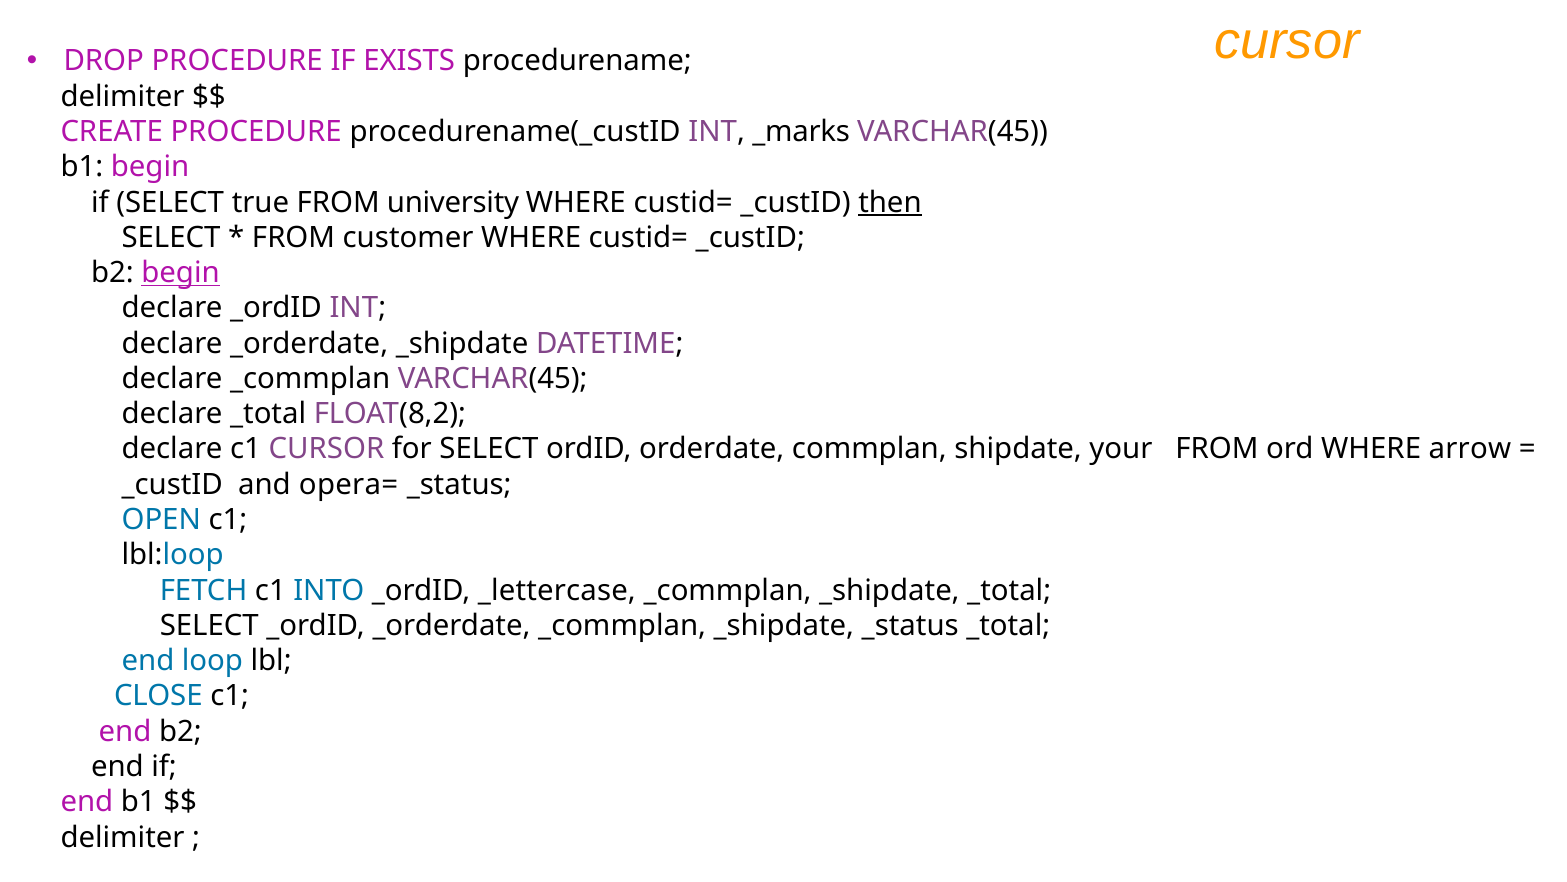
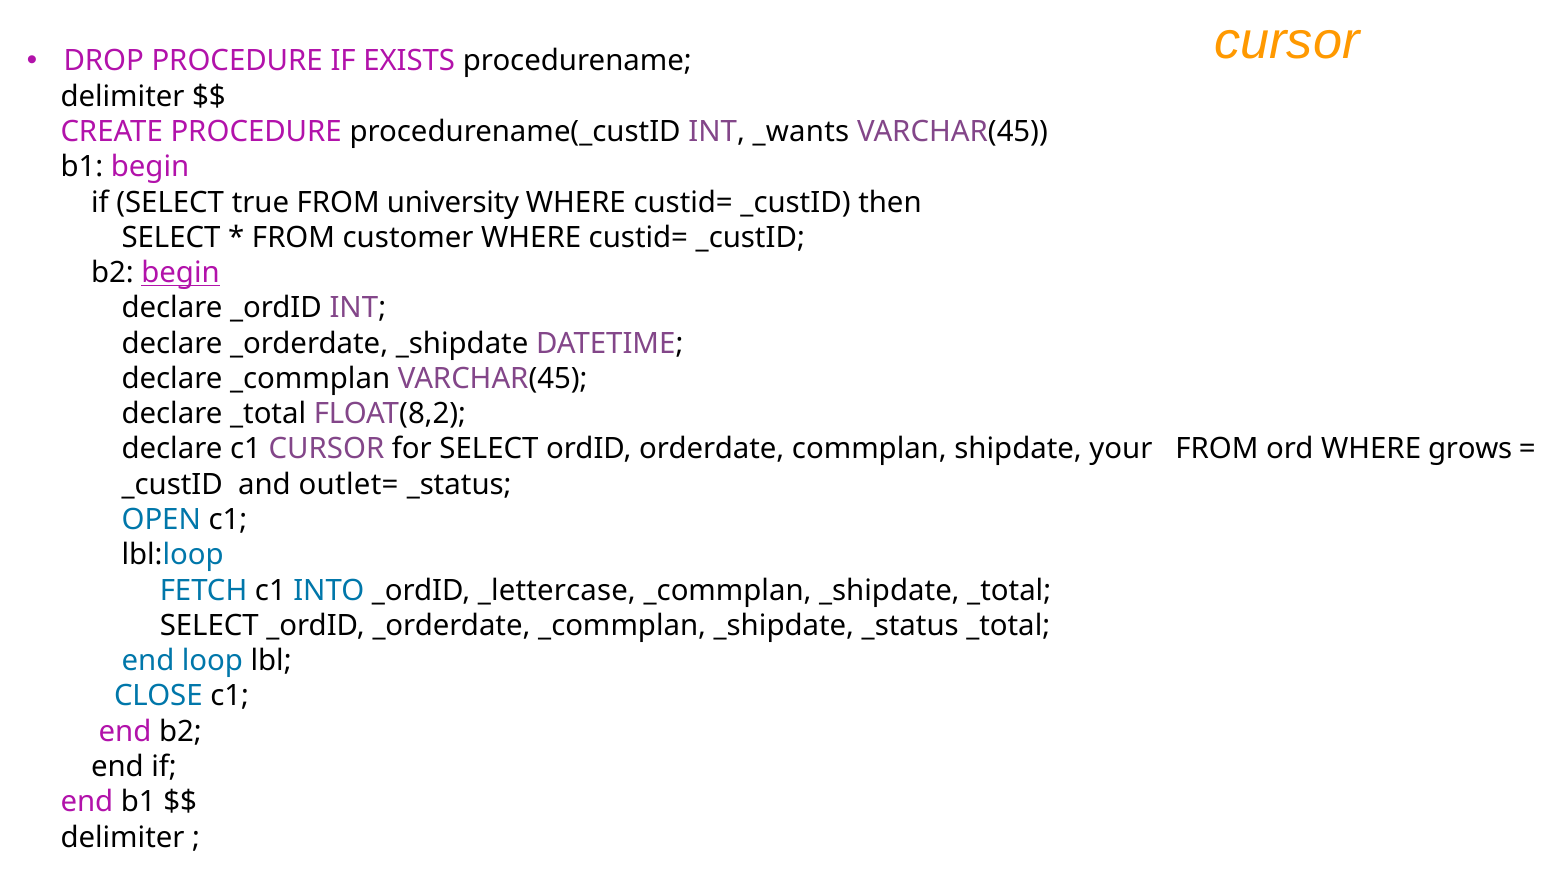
_marks: _marks -> _wants
then underline: present -> none
arrow: arrow -> grows
opera=: opera= -> outlet=
